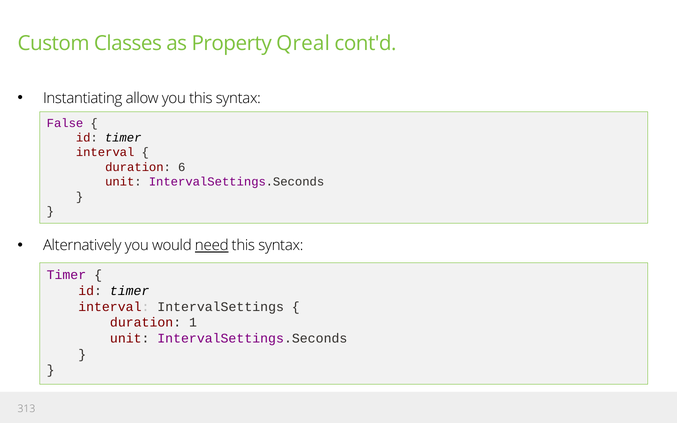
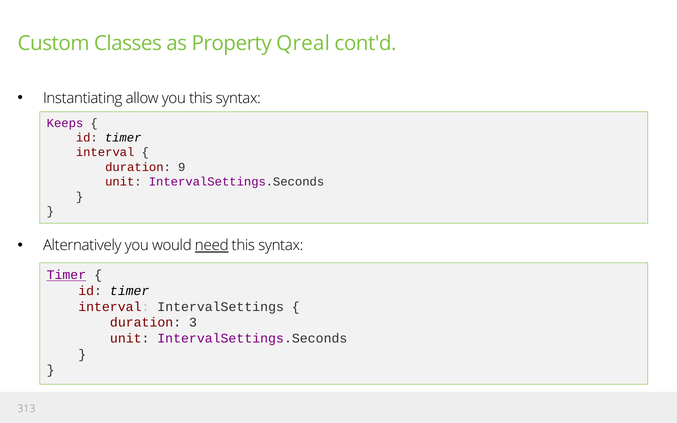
False: False -> Keeps
6: 6 -> 9
Timer at (66, 275) underline: none -> present
1: 1 -> 3
